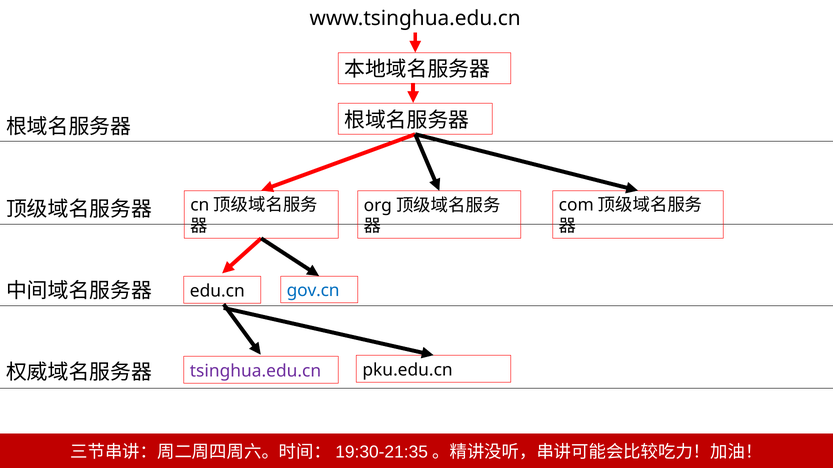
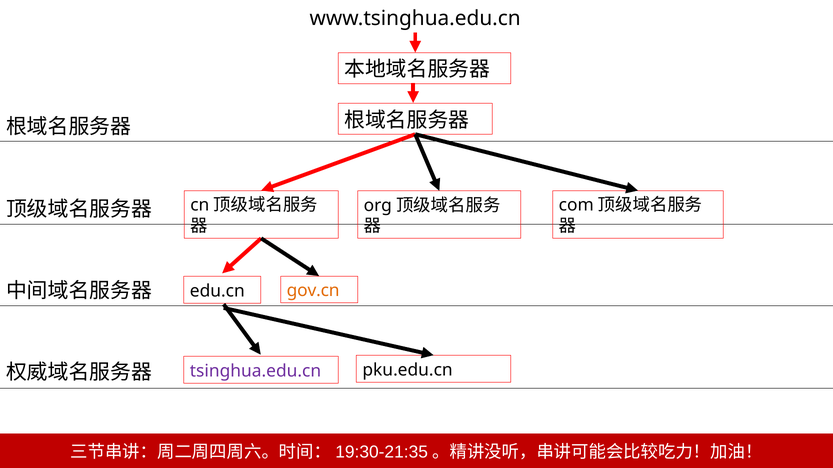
gov.cn colour: blue -> orange
